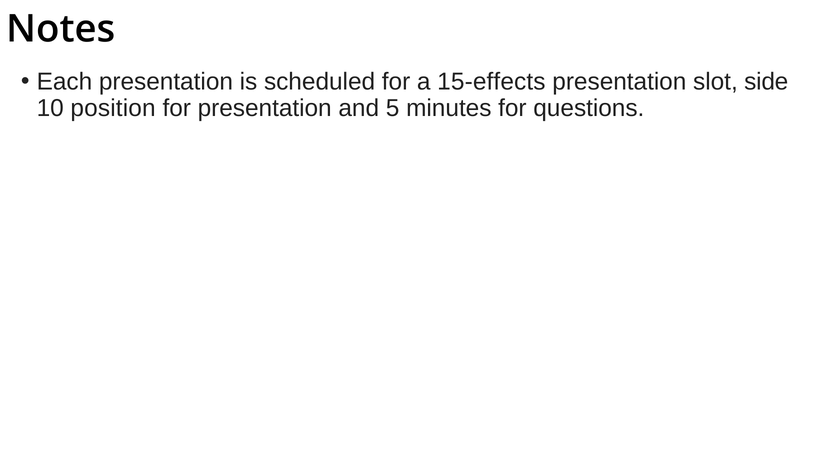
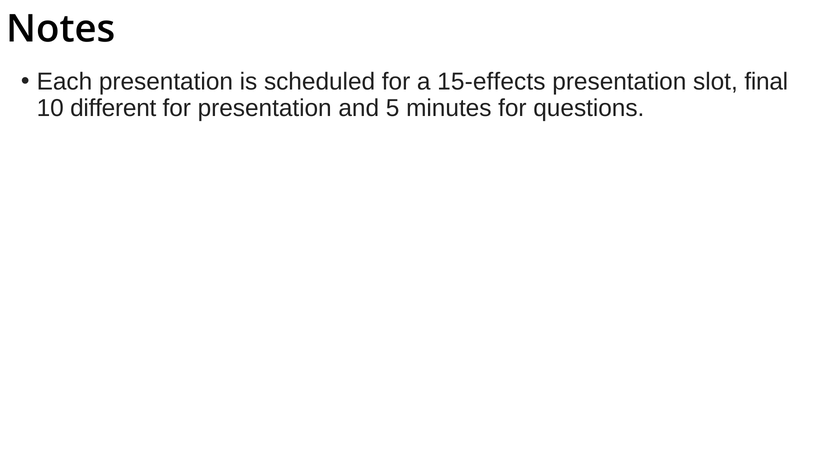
side: side -> final
position: position -> different
